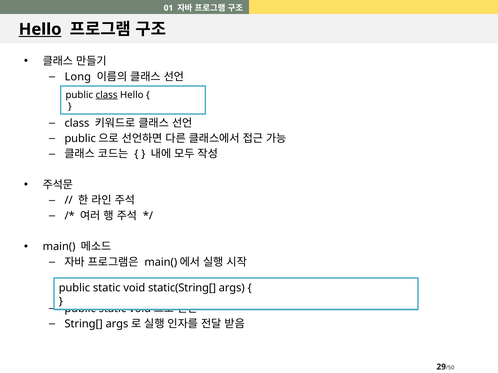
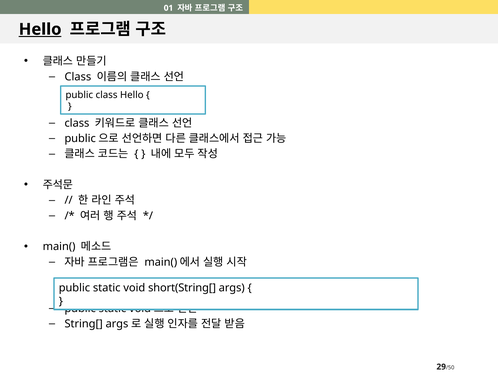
Long at (78, 77): Long -> Class
class at (107, 95) underline: present -> none
static(String[: static(String[ -> short(String[
